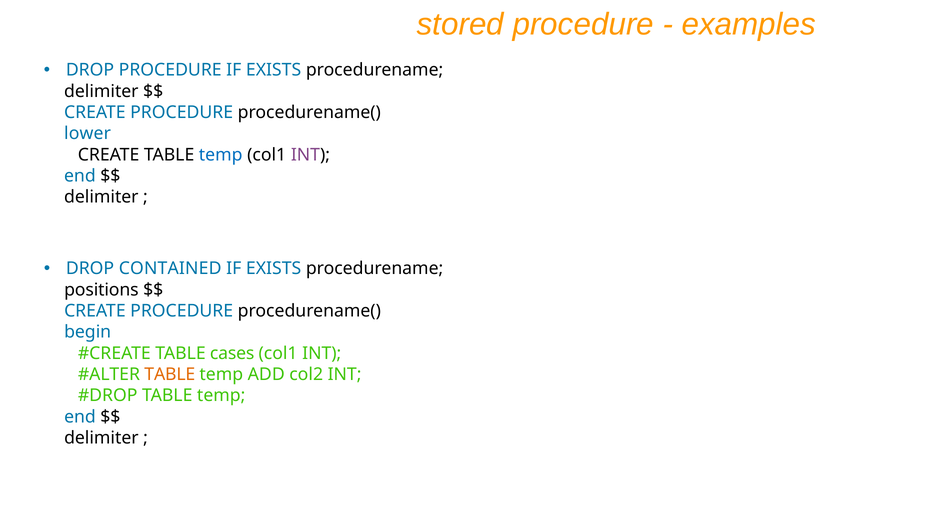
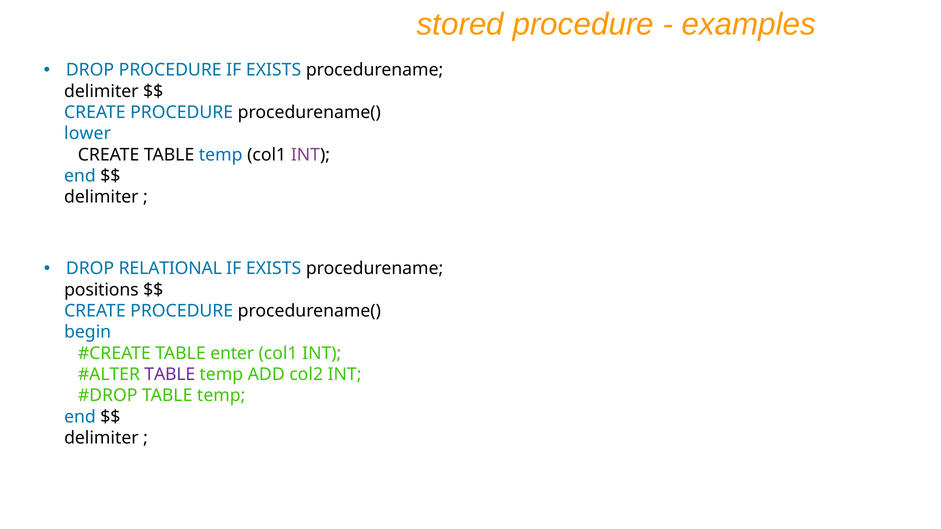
CONTAINED: CONTAINED -> RELATIONAL
cases: cases -> enter
TABLE at (170, 375) colour: orange -> purple
